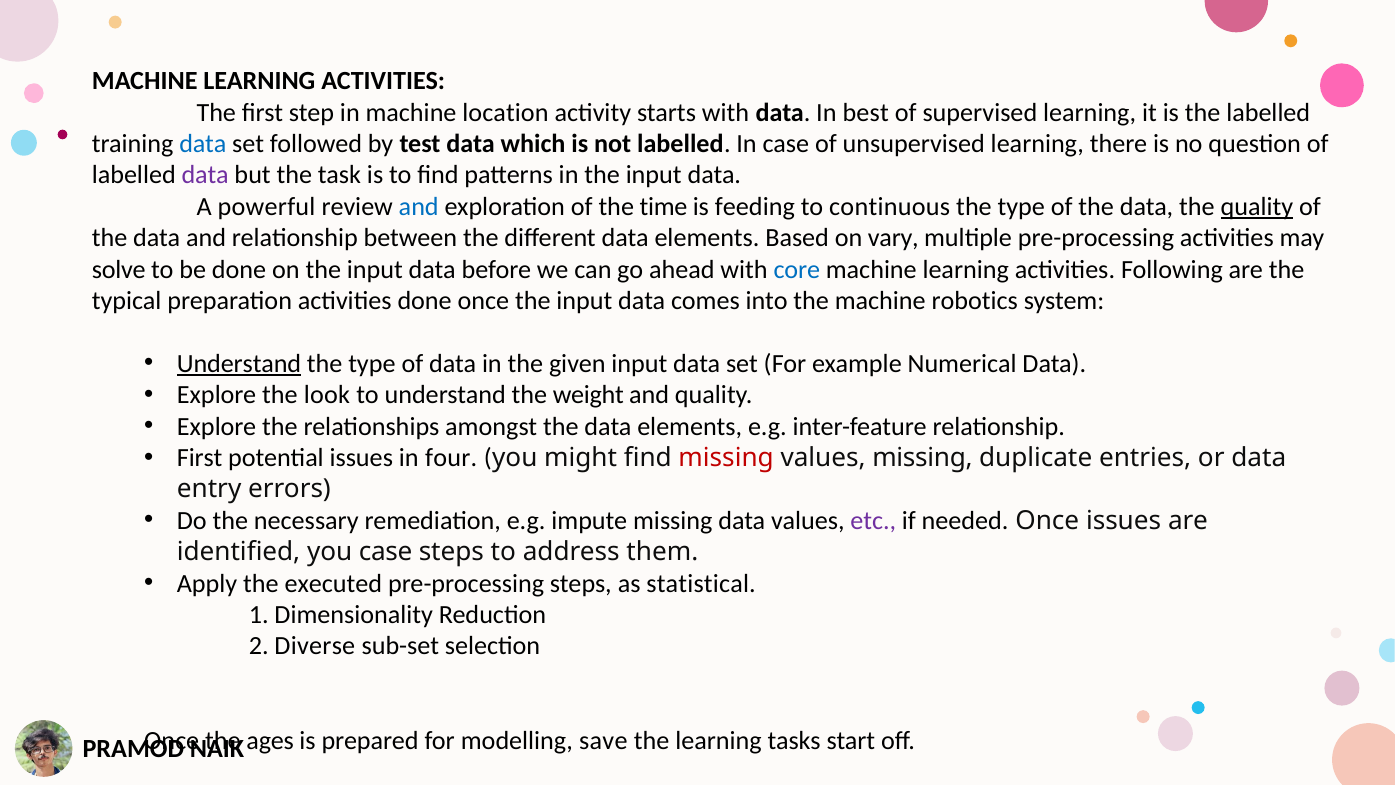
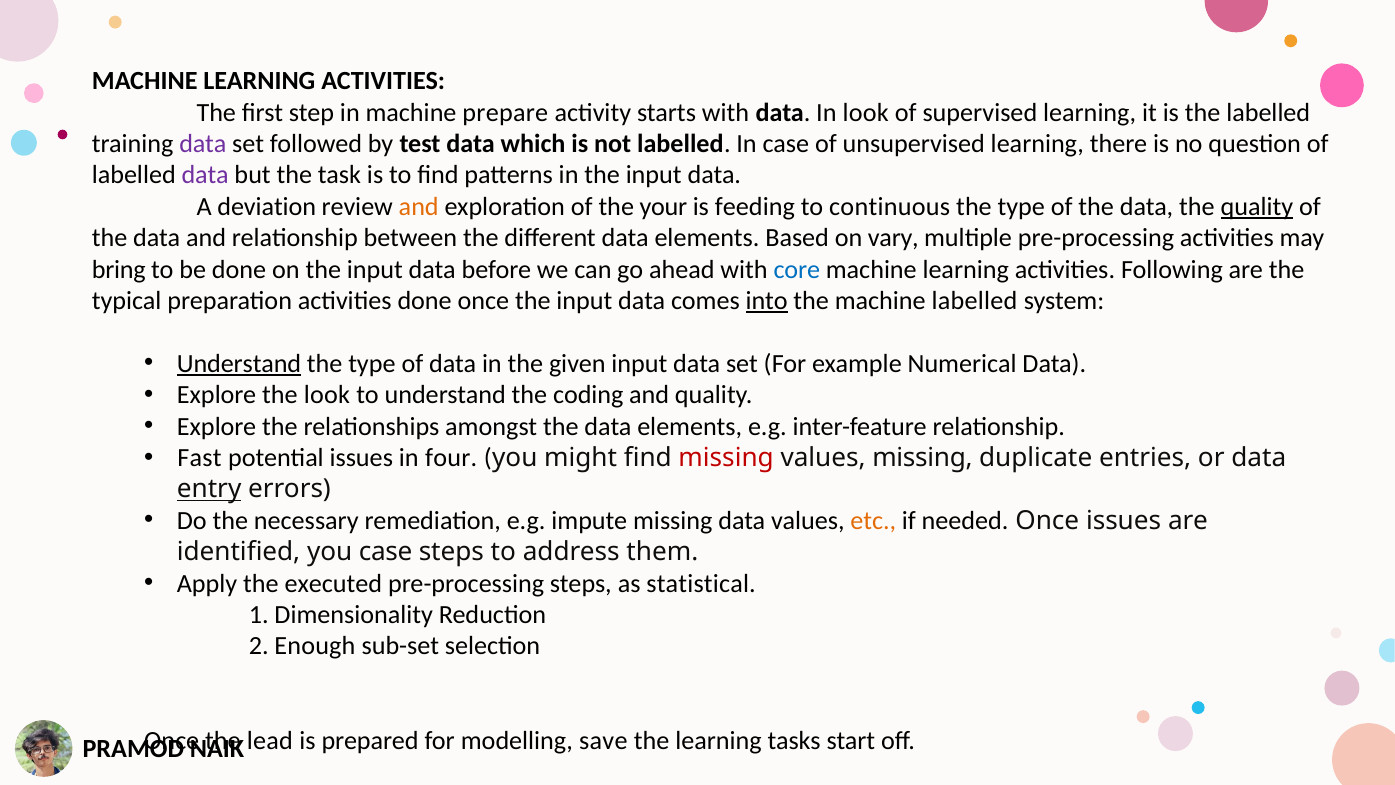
location: location -> prepare
In best: best -> look
data at (203, 144) colour: blue -> purple
powerful: powerful -> deviation
and at (419, 207) colour: blue -> orange
time: time -> your
solve: solve -> bring
into underline: none -> present
machine robotics: robotics -> labelled
weight: weight -> coding
First at (200, 458): First -> Fast
entry underline: none -> present
etc colour: purple -> orange
Diverse: Diverse -> Enough
ages: ages -> lead
